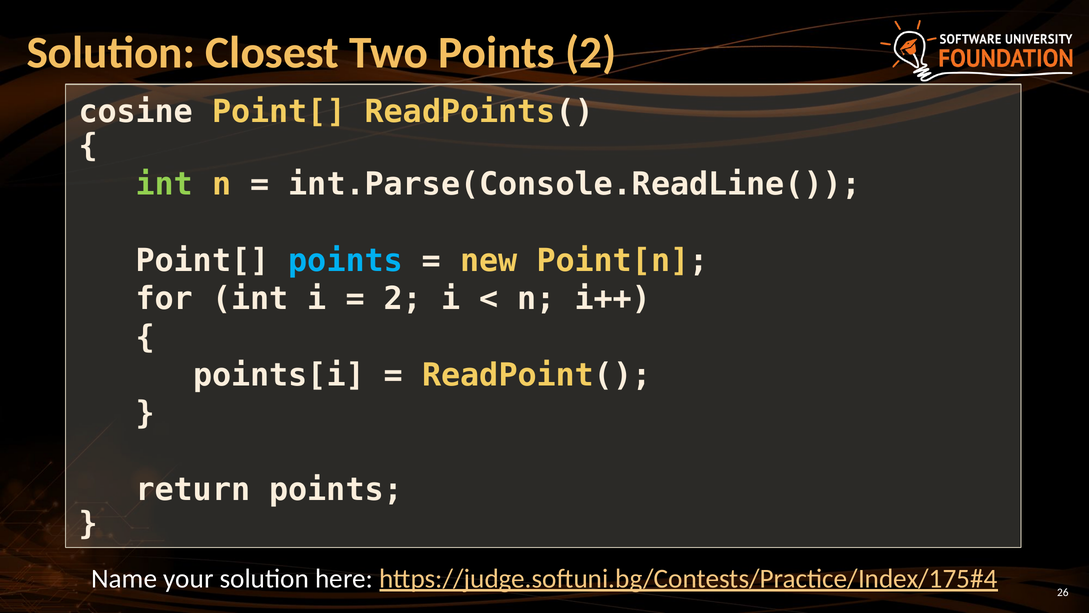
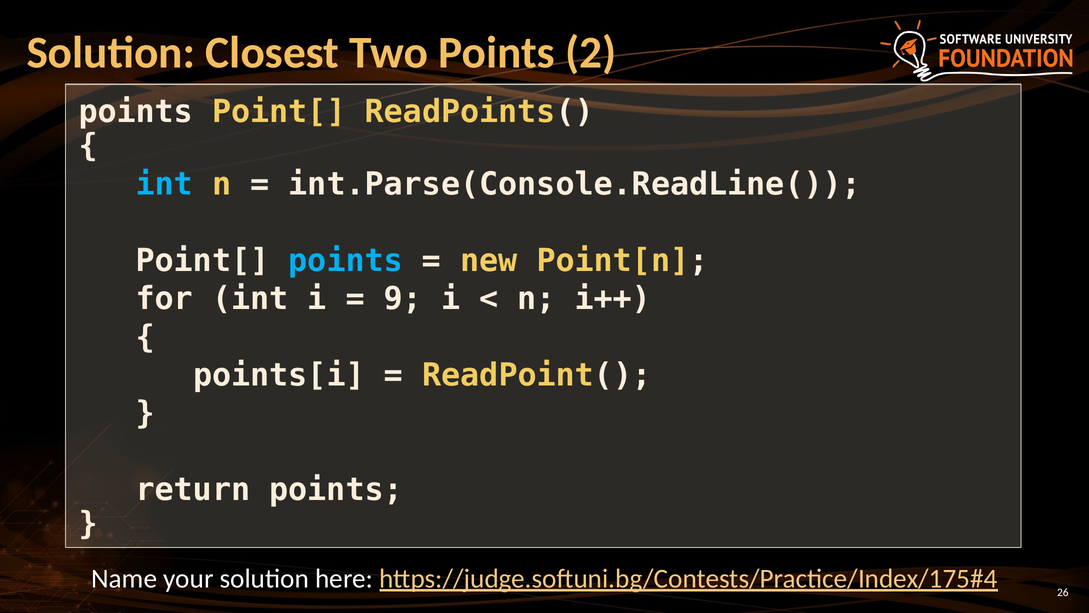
cosine at (136, 112): cosine -> points
int at (164, 184) colour: light green -> light blue
2 at (403, 299): 2 -> 9
